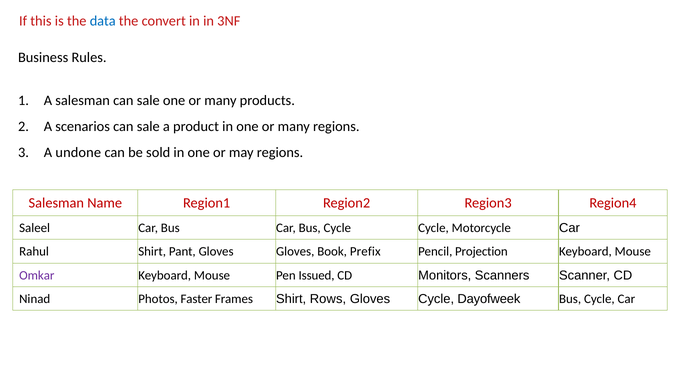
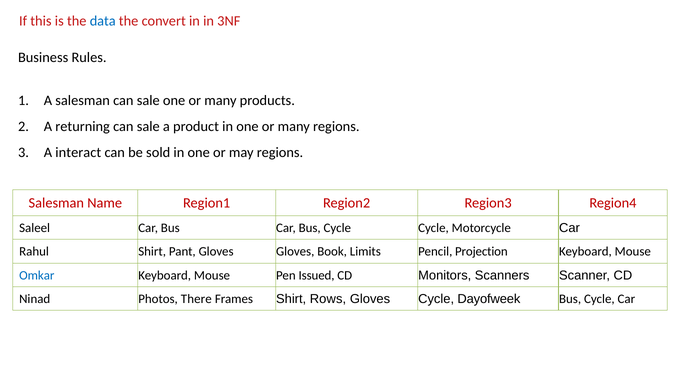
scenarios: scenarios -> returning
undone: undone -> interact
Prefix: Prefix -> Limits
Omkar colour: purple -> blue
Faster: Faster -> There
